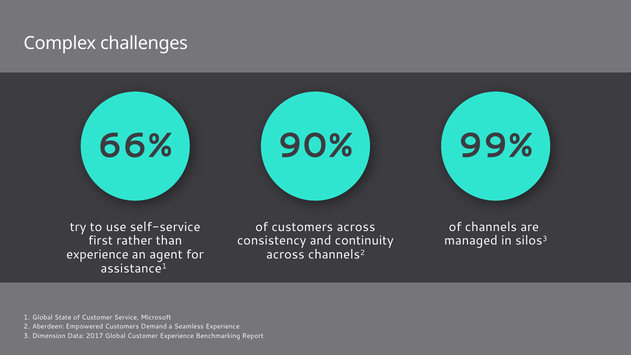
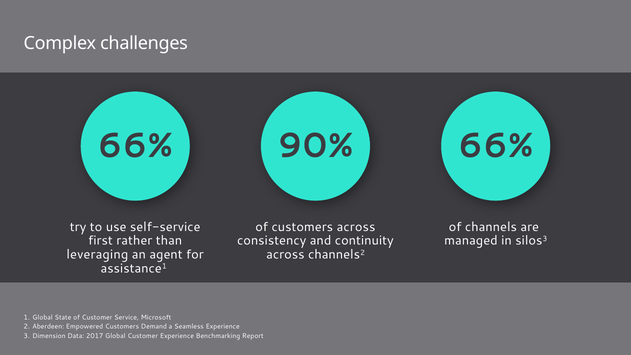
99% at (496, 146): 99% -> 66%
experience at (97, 255): experience -> leveraging
